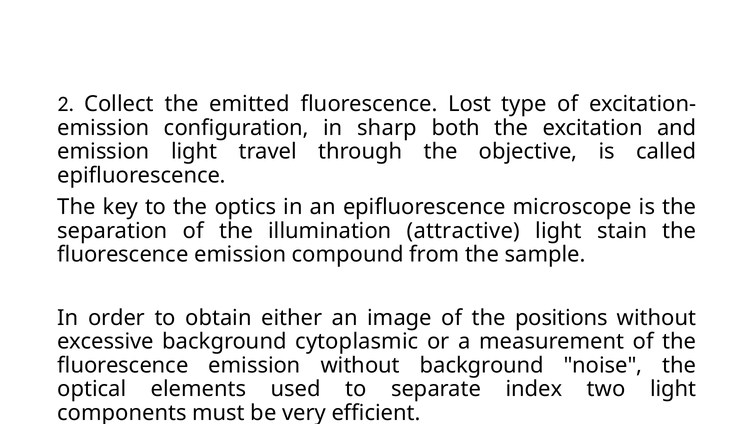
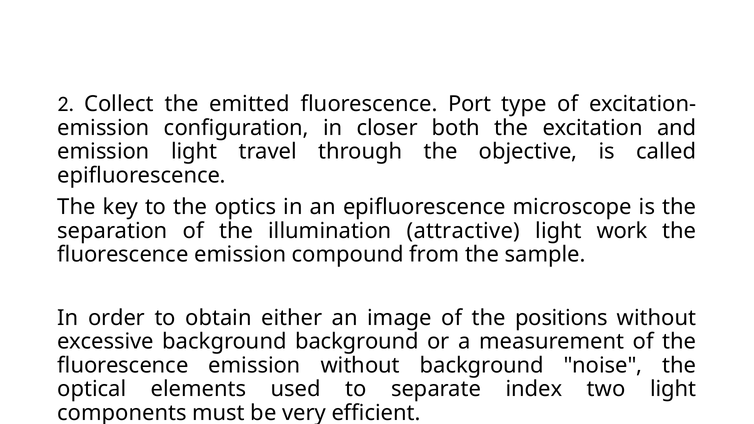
Lost: Lost -> Port
sharp: sharp -> closer
stain: stain -> work
background cytoplasmic: cytoplasmic -> background
